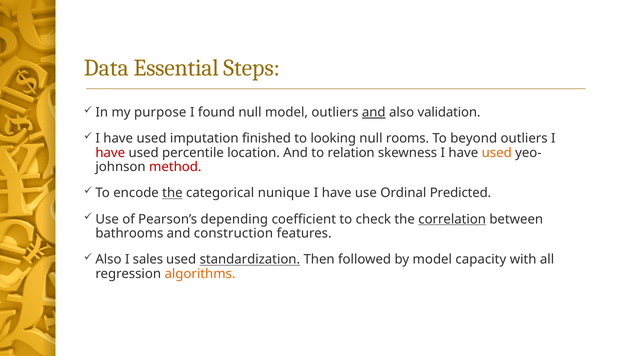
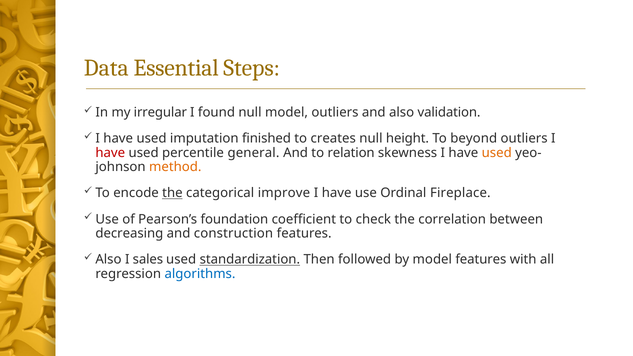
purpose: purpose -> irregular
and at (374, 112) underline: present -> none
looking: looking -> creates
rooms: rooms -> height
location: location -> general
method colour: red -> orange
nunique: nunique -> improve
Predicted: Predicted -> Fireplace
depending: depending -> foundation
correlation underline: present -> none
bathrooms: bathrooms -> decreasing
model capacity: capacity -> features
algorithms colour: orange -> blue
